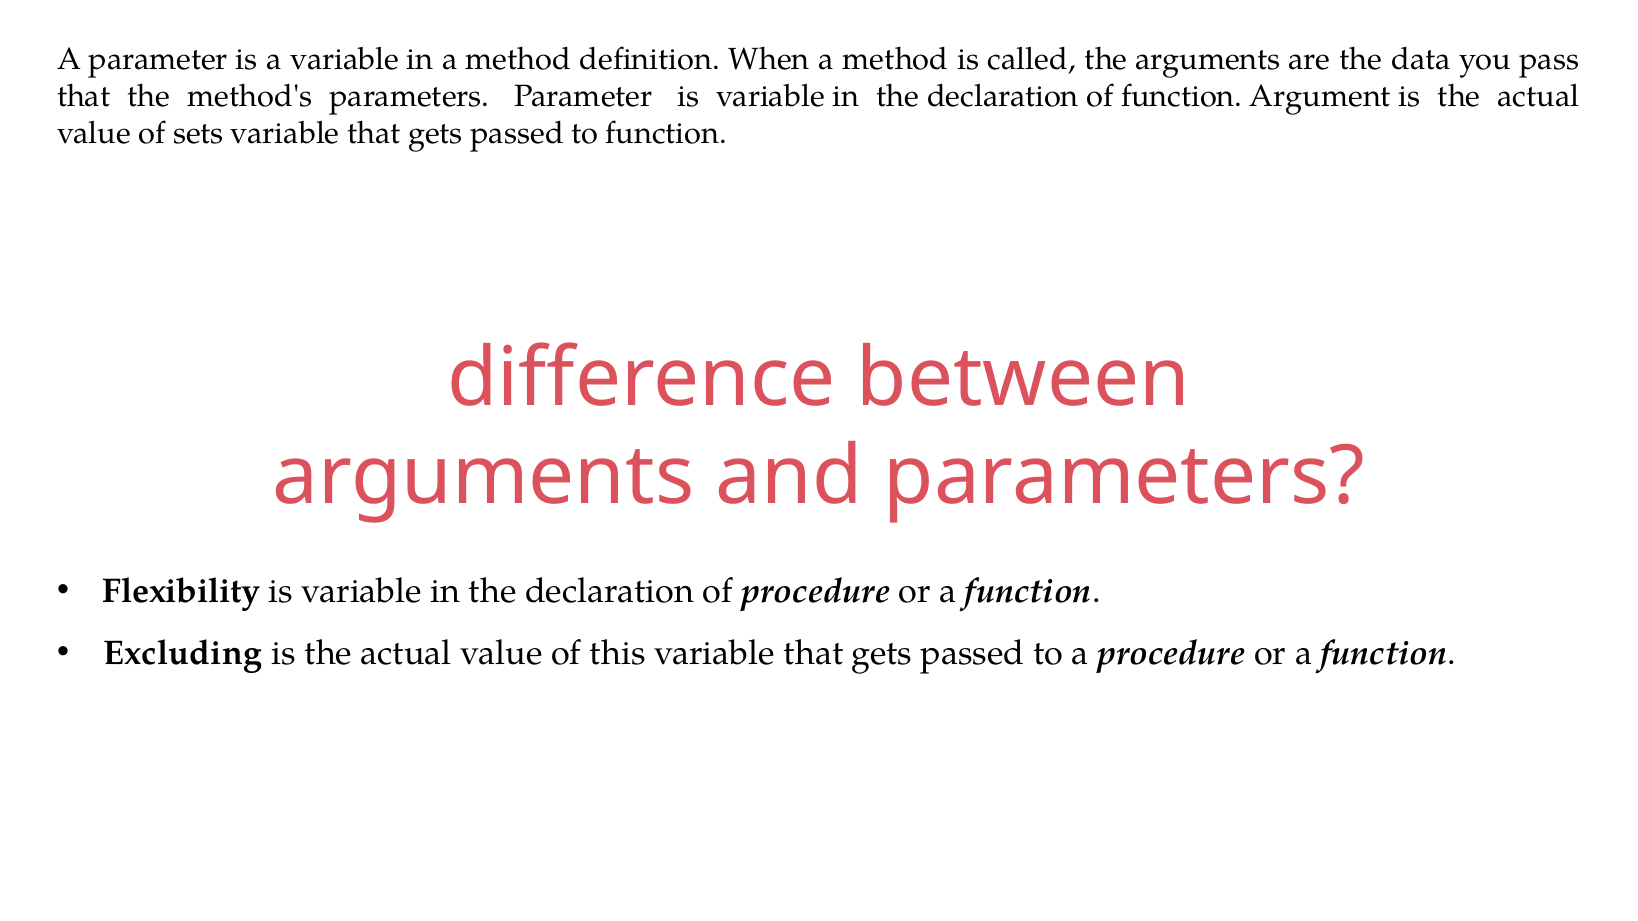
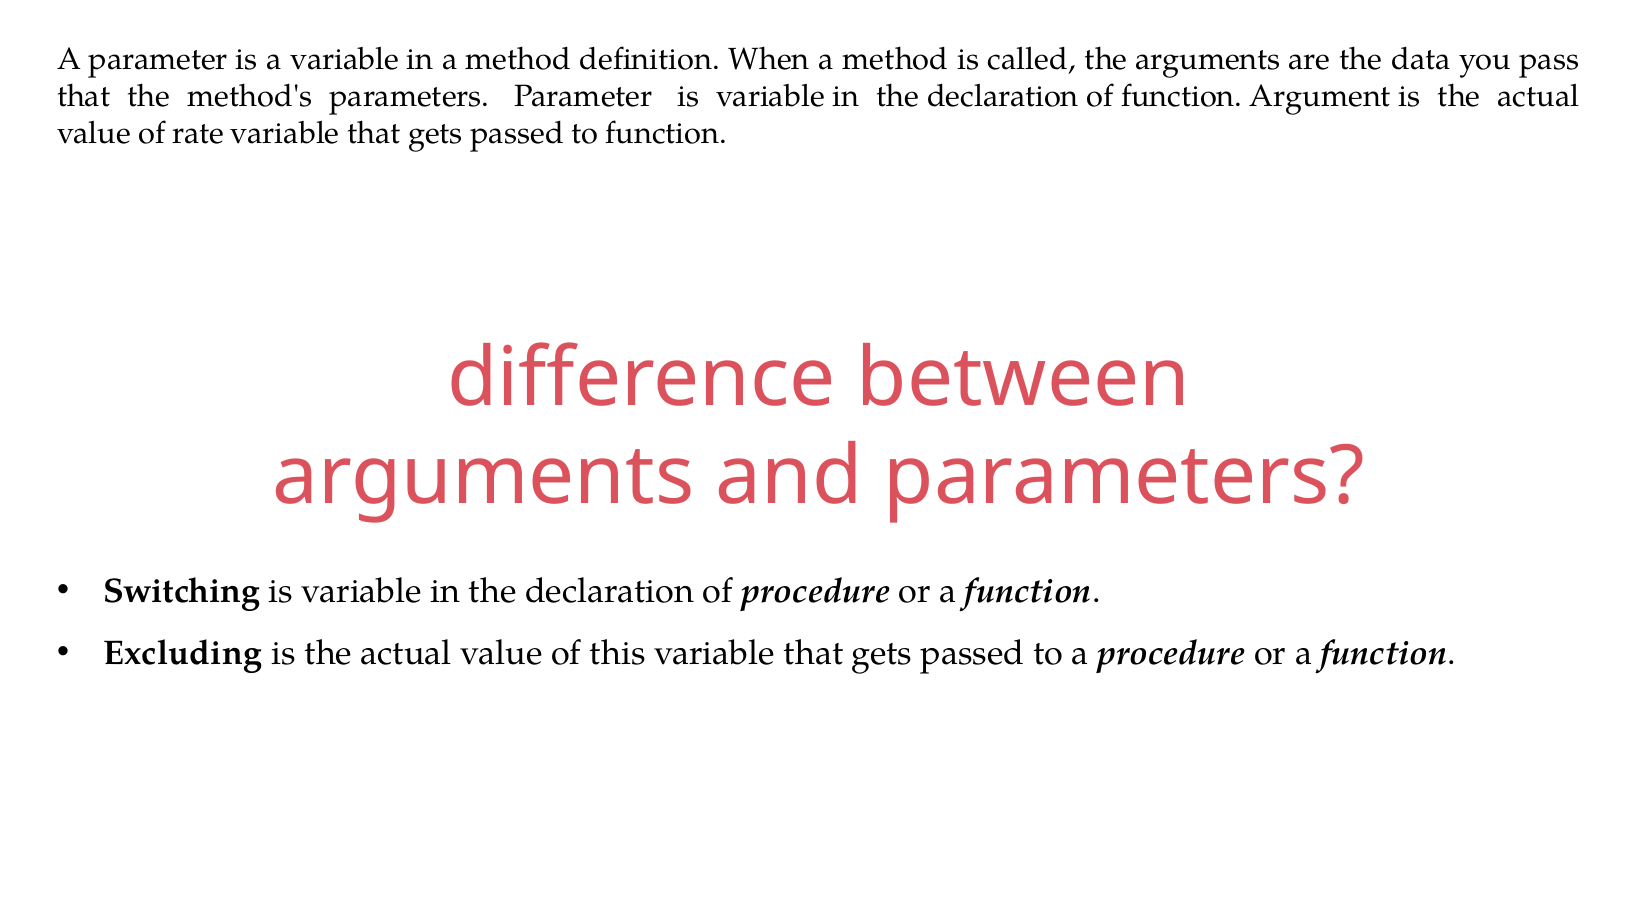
sets: sets -> rate
Flexibility: Flexibility -> Switching
